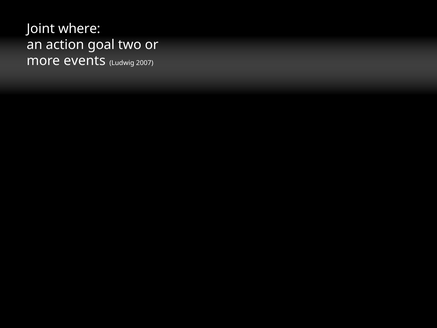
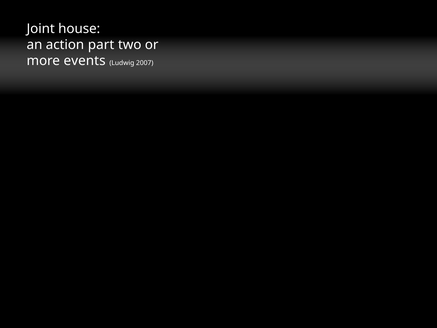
where: where -> house
goal: goal -> part
